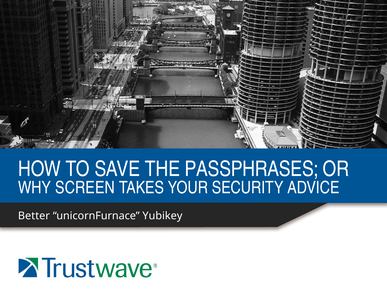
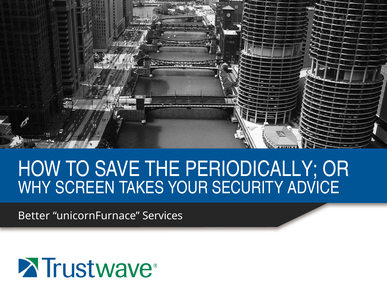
PASSPHRASES: PASSPHRASES -> PERIODICALLY
Yubikey: Yubikey -> Services
